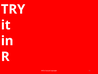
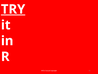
TRY underline: none -> present
